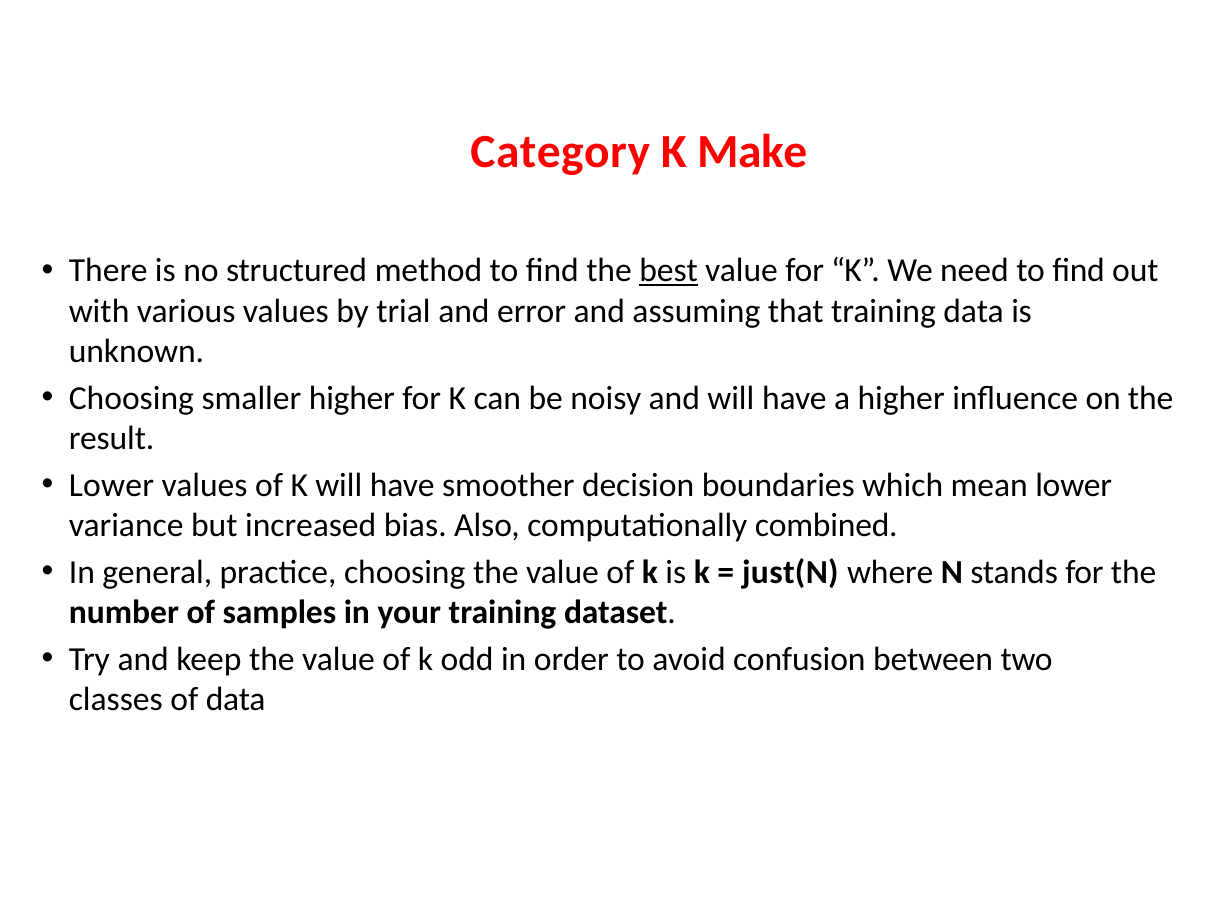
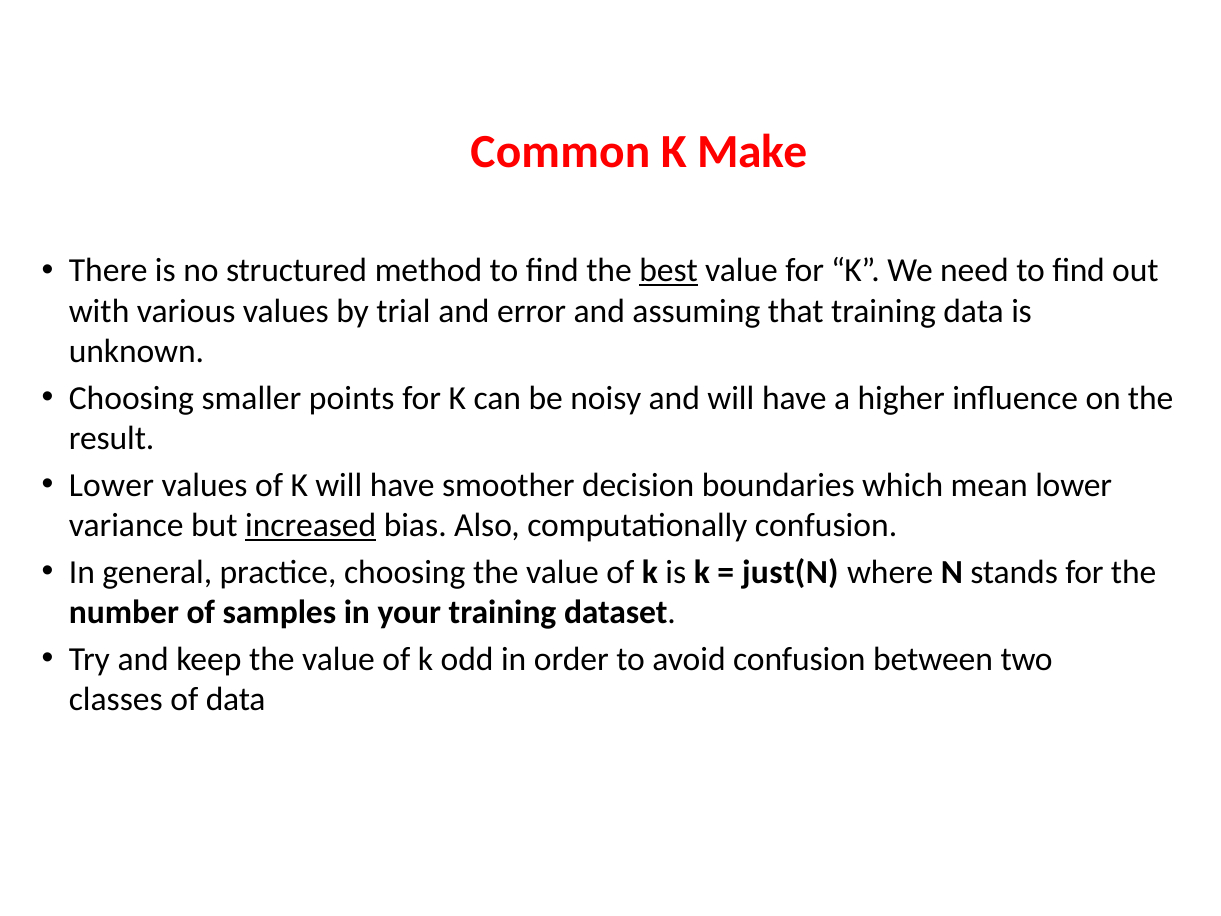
Category: Category -> Common
smaller higher: higher -> points
increased underline: none -> present
computationally combined: combined -> confusion
